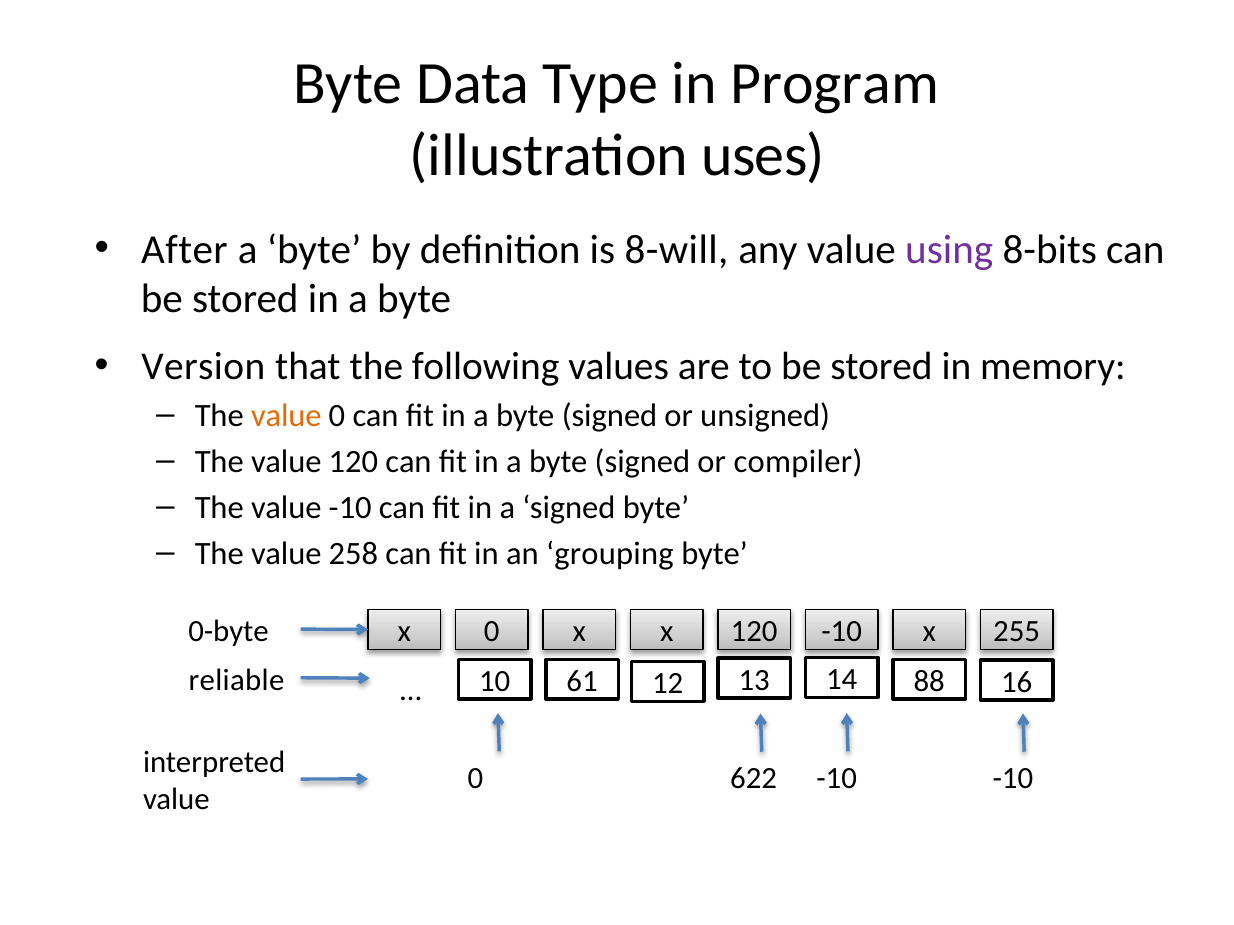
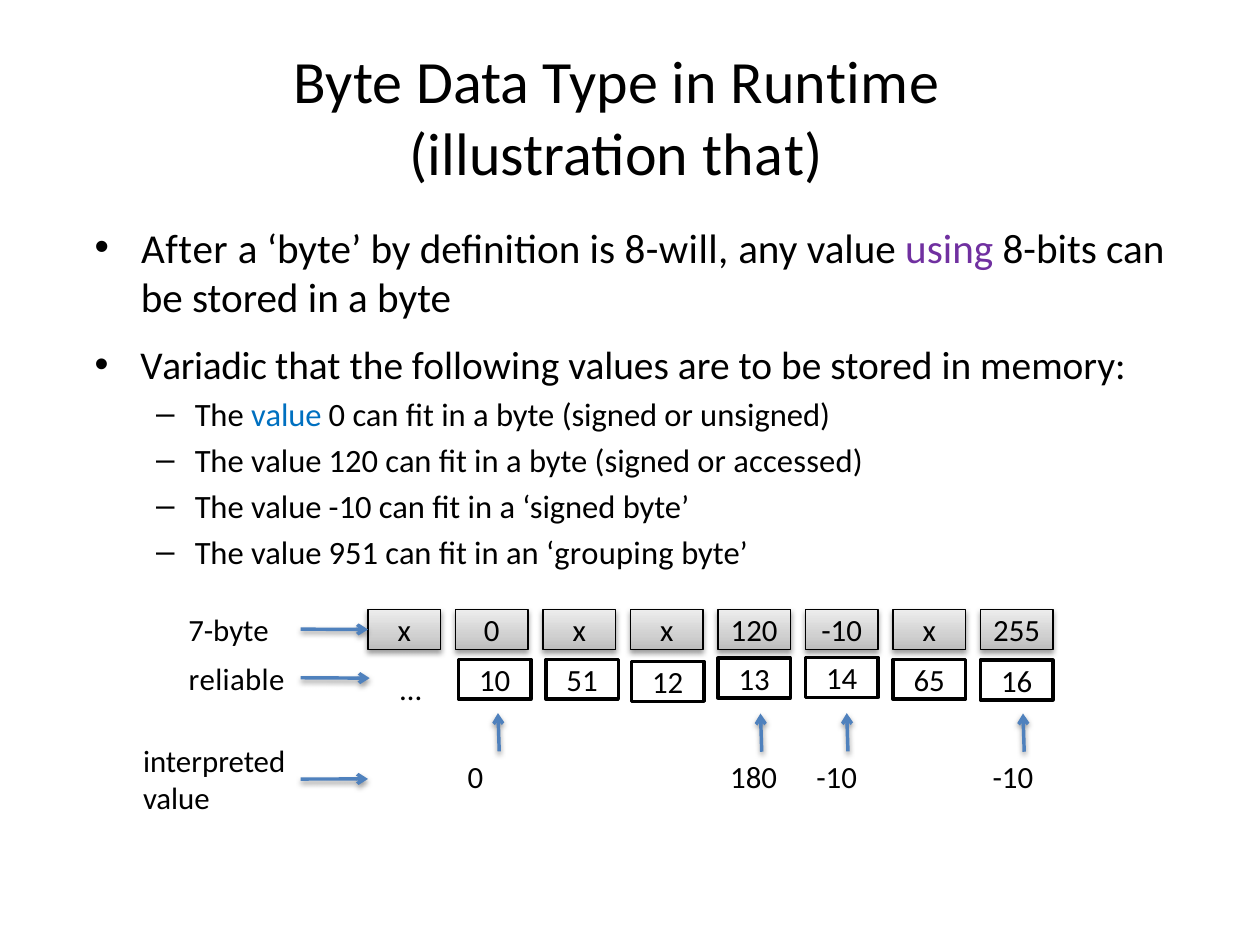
Program: Program -> Runtime
illustration uses: uses -> that
Version: Version -> Variadic
value at (286, 416) colour: orange -> blue
compiler: compiler -> accessed
258: 258 -> 951
0-byte: 0-byte -> 7-byte
88: 88 -> 65
61: 61 -> 51
622: 622 -> 180
